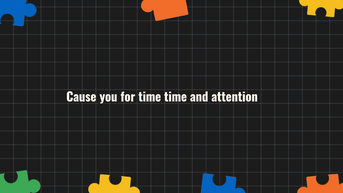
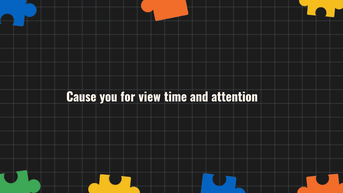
for time: time -> view
